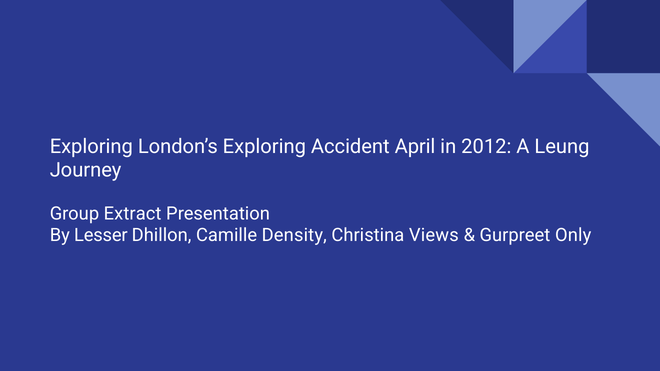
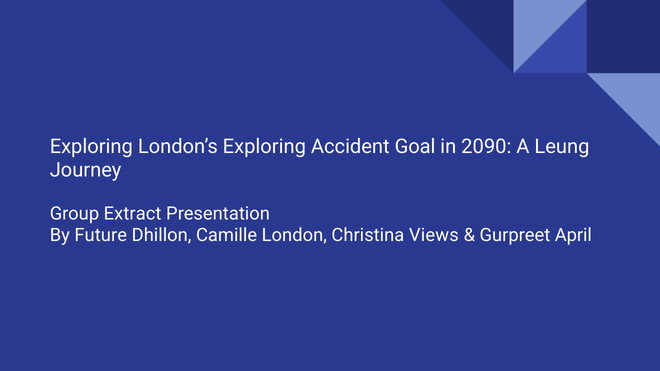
April: April -> Goal
2012: 2012 -> 2090
Lesser: Lesser -> Future
Density: Density -> London
Only: Only -> April
